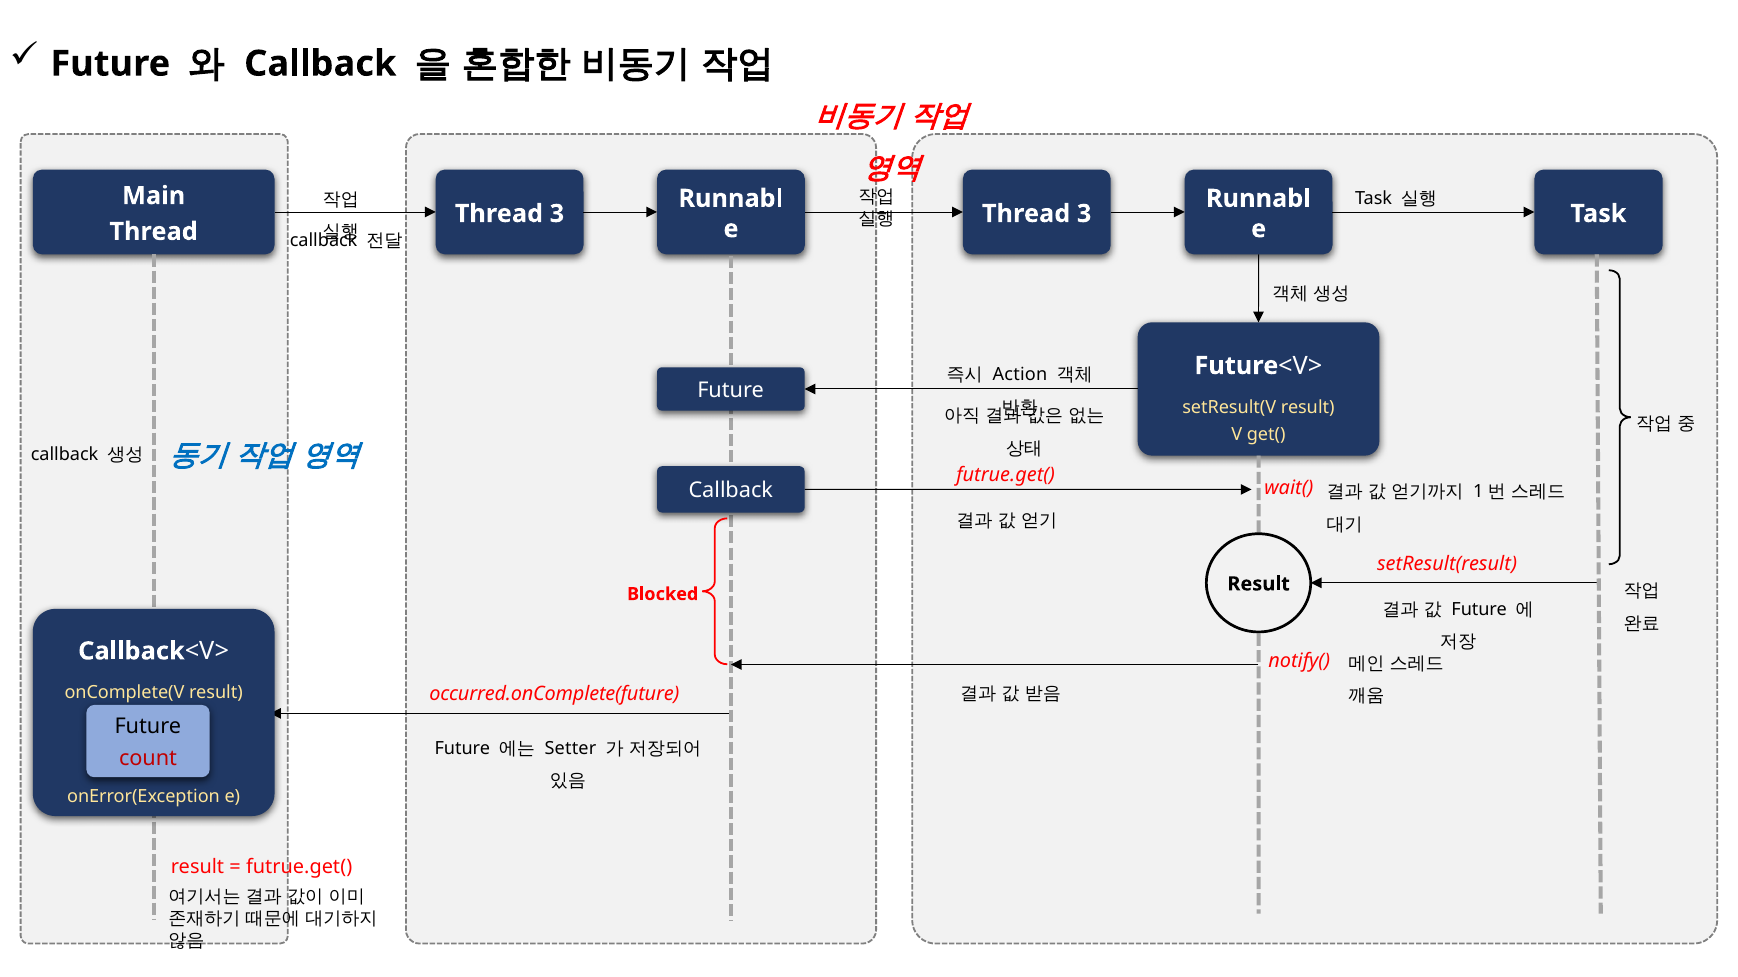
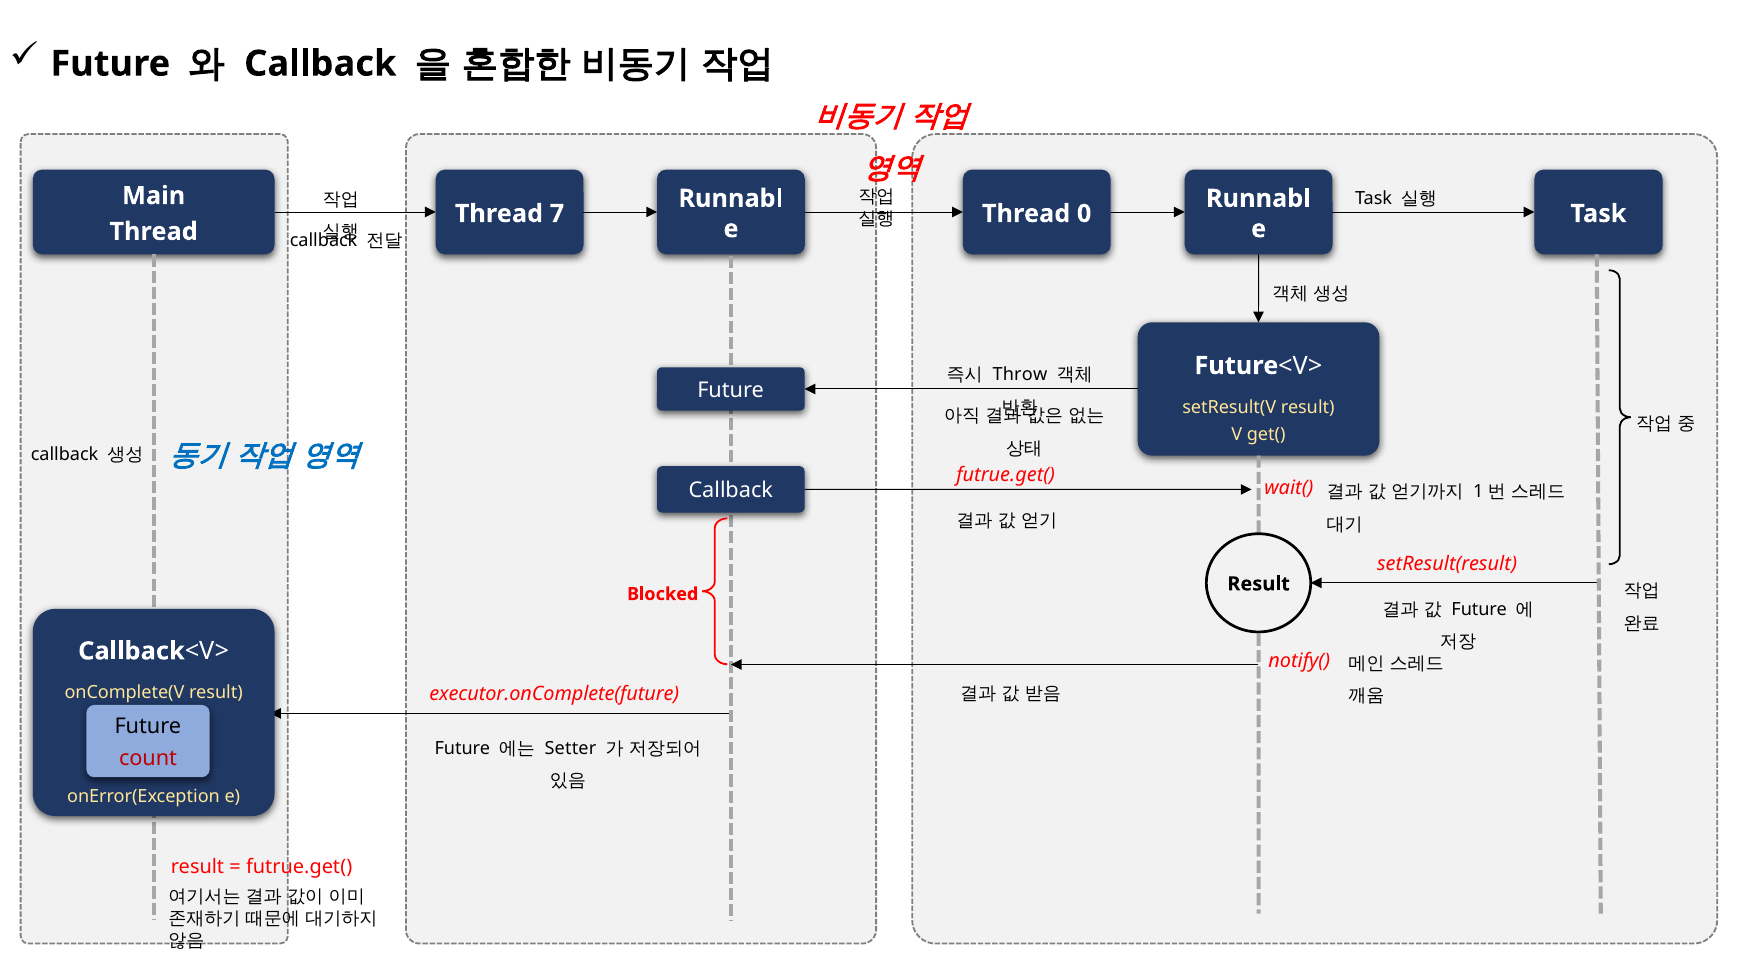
3 at (557, 214): 3 -> 7
3 at (1084, 214): 3 -> 0
Action: Action -> Throw
occurred.onComplete(future: occurred.onComplete(future -> executor.onComplete(future
